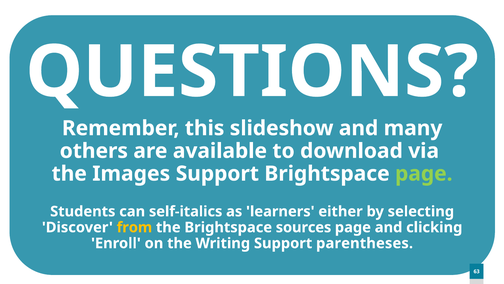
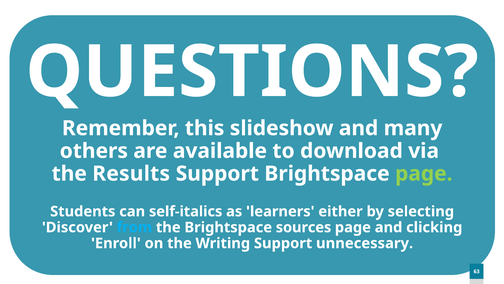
Images: Images -> Results
from colour: yellow -> light blue
parentheses: parentheses -> unnecessary
